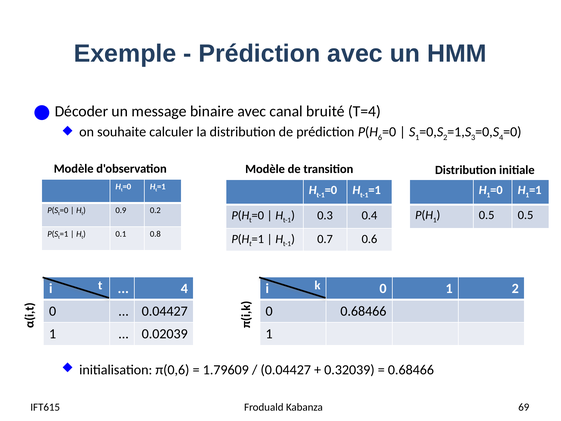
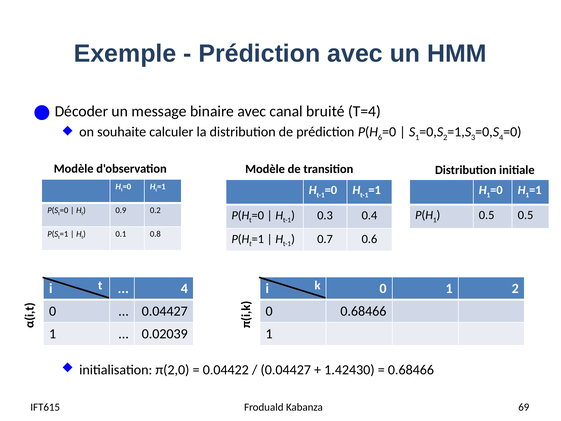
π(0,6: π(0,6 -> π(2,0
1.79609: 1.79609 -> 0.04422
0.32039: 0.32039 -> 1.42430
